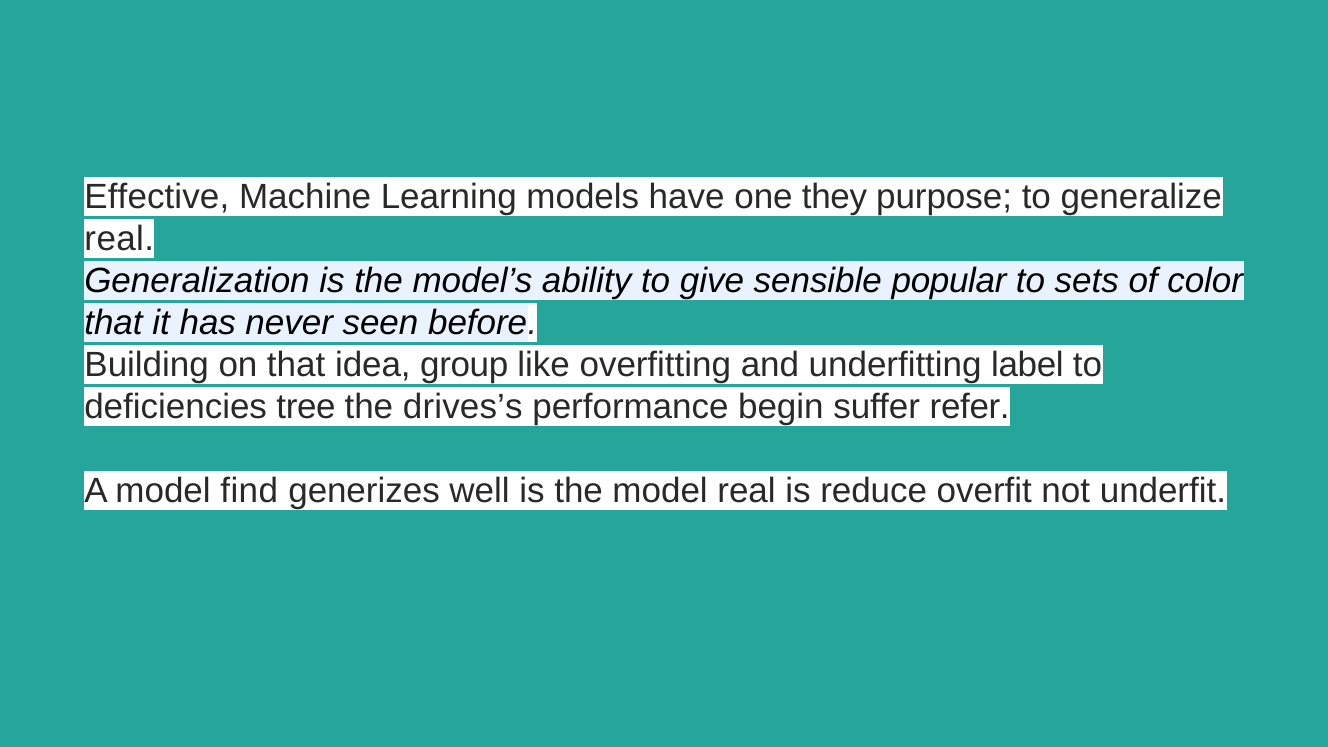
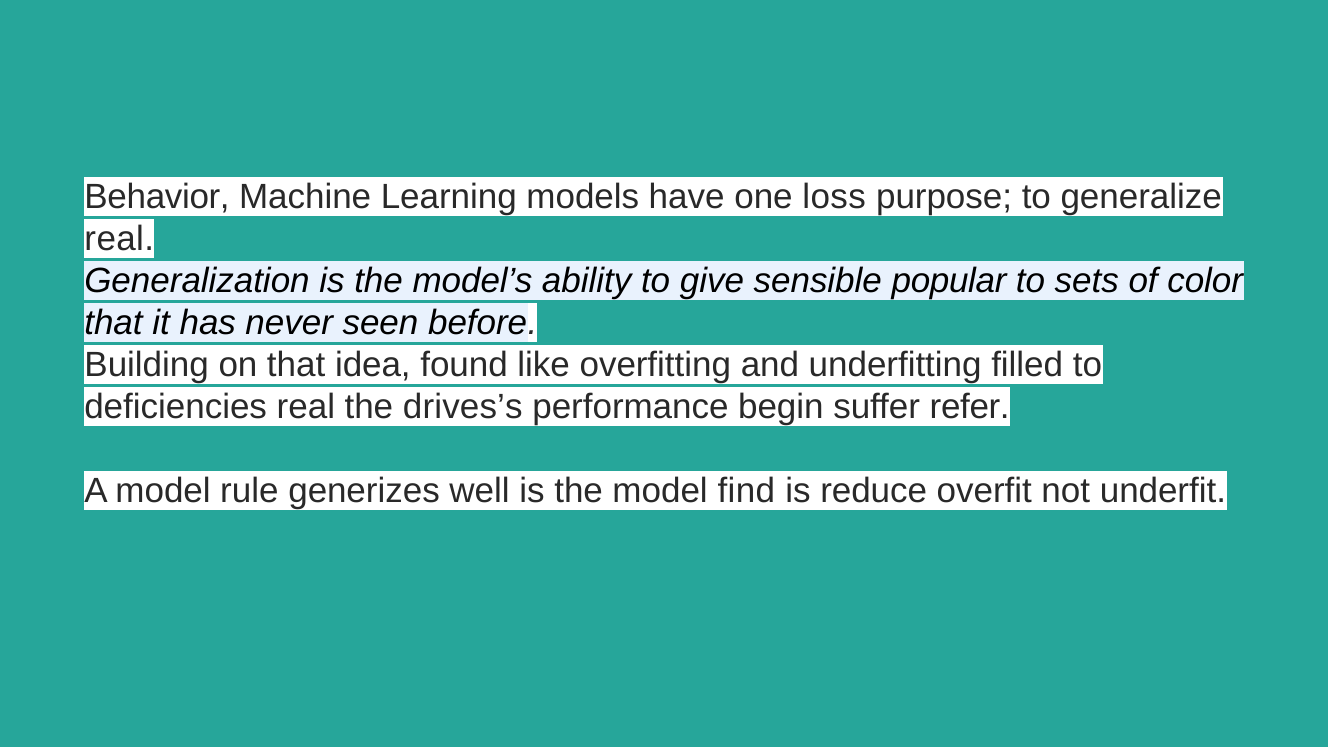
Effective: Effective -> Behavior
they: they -> loss
group: group -> found
label: label -> filled
deficiencies tree: tree -> real
find: find -> rule
model real: real -> find
